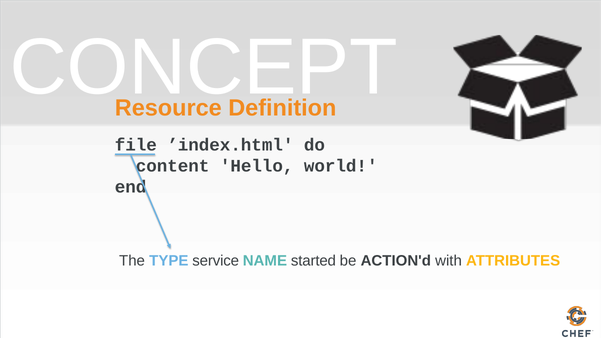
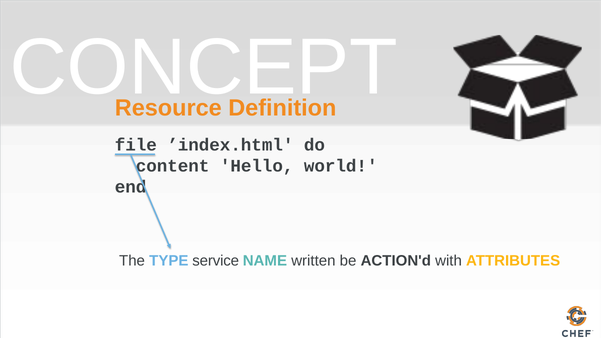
started: started -> written
